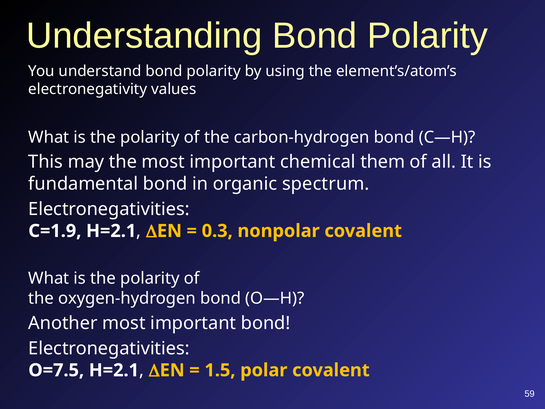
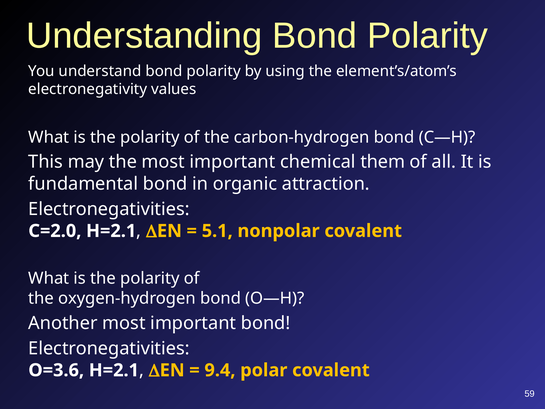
spectrum: spectrum -> attraction
C=1.9: C=1.9 -> C=2.0
0.3: 0.3 -> 5.1
O=7.5: O=7.5 -> O=3.6
1.5: 1.5 -> 9.4
